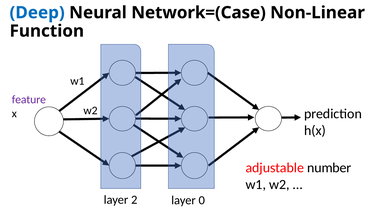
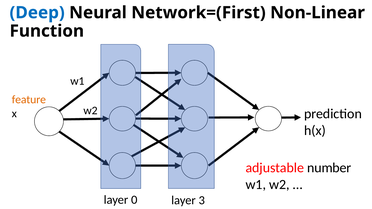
Network=(Case: Network=(Case -> Network=(First
feature colour: purple -> orange
2: 2 -> 0
0: 0 -> 3
